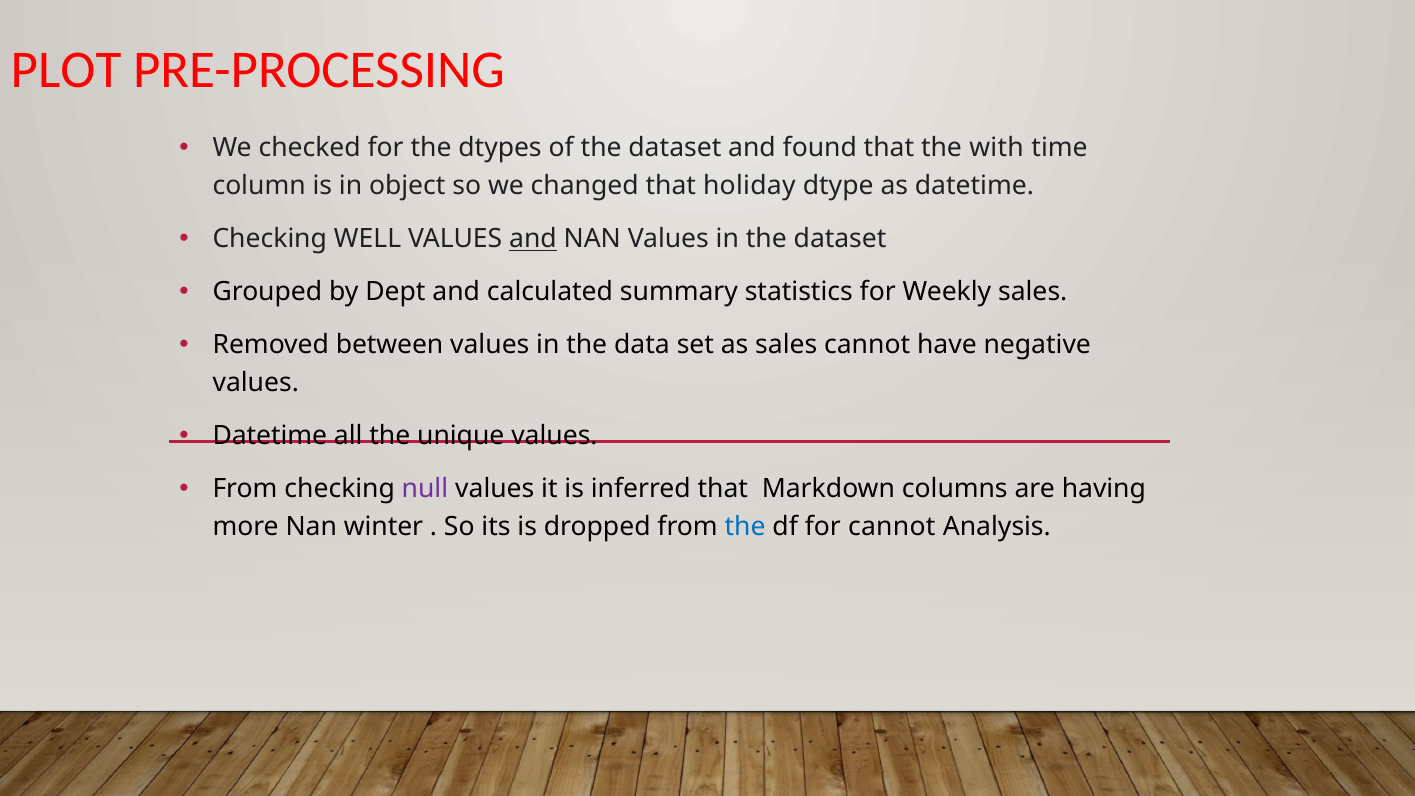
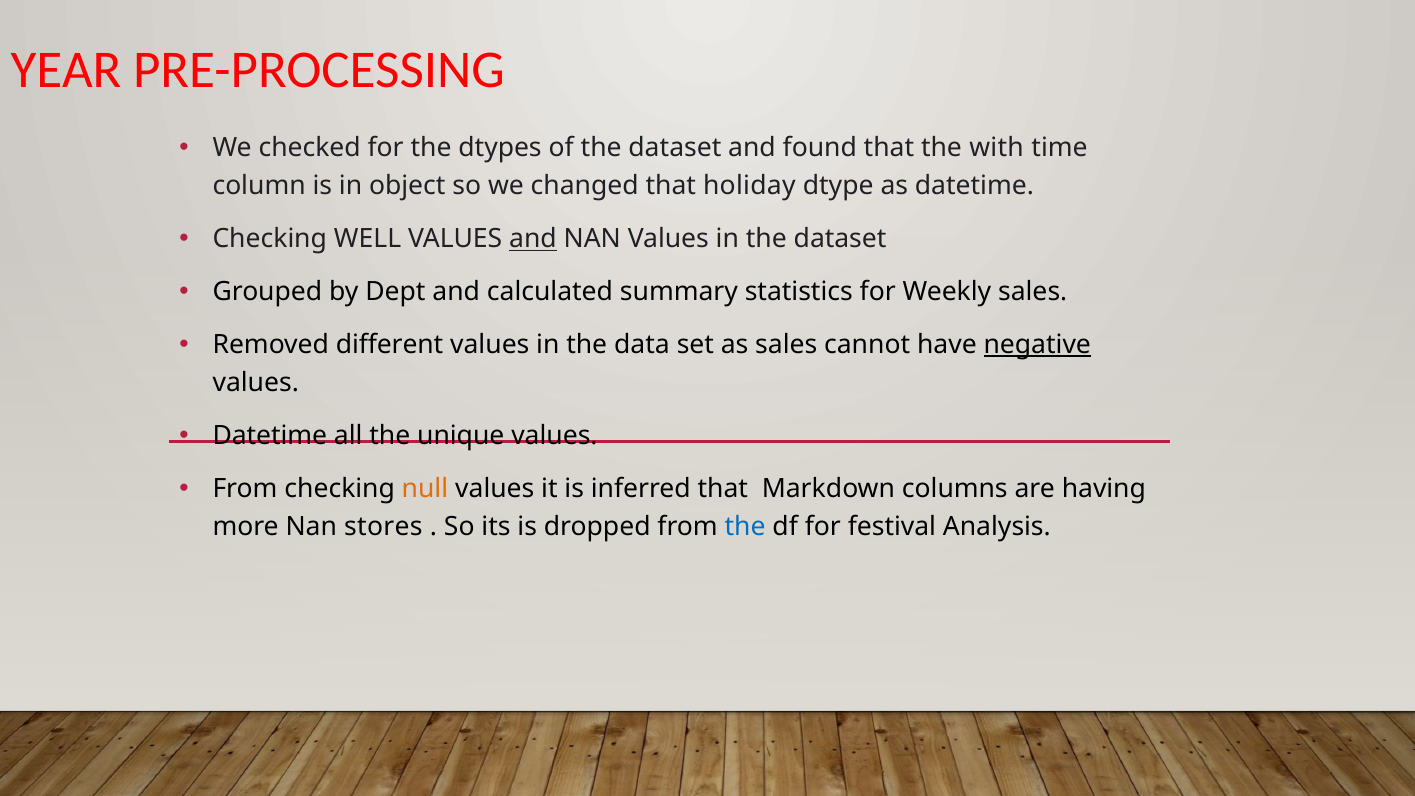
PLOT: PLOT -> YEAR
between: between -> different
negative underline: none -> present
null colour: purple -> orange
winter: winter -> stores
for cannot: cannot -> festival
